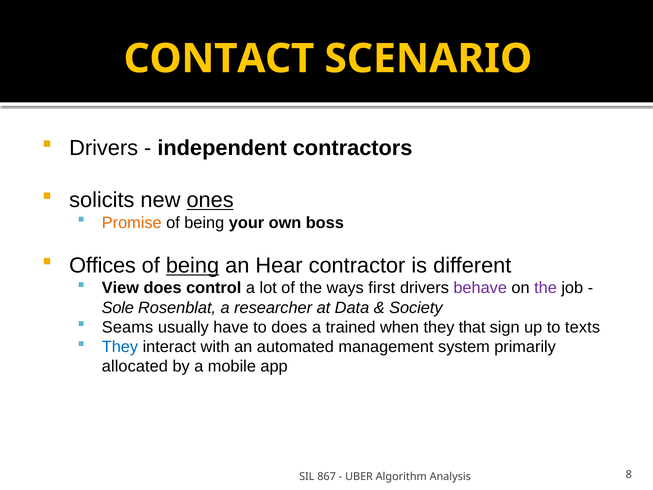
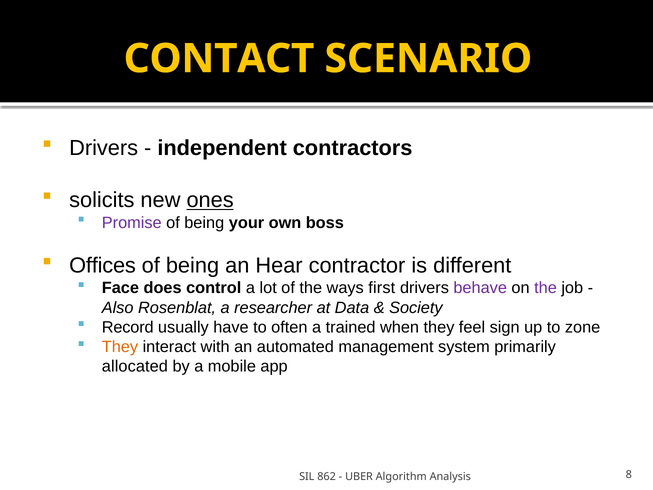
Promise colour: orange -> purple
being at (193, 265) underline: present -> none
View: View -> Face
Sole: Sole -> Also
Seams: Seams -> Record
to does: does -> often
that: that -> feel
texts: texts -> zone
They at (120, 347) colour: blue -> orange
867: 867 -> 862
